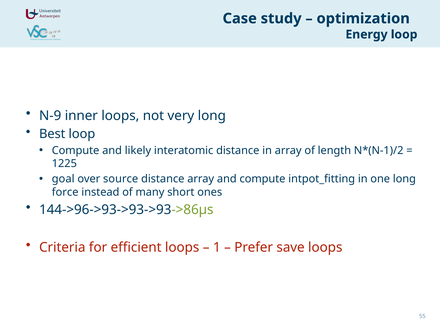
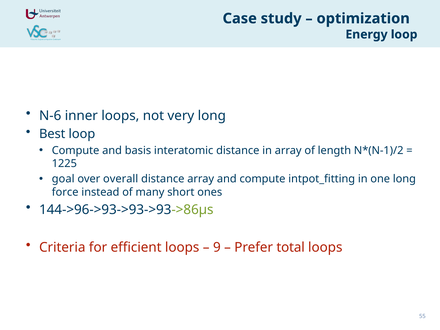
N-9: N-9 -> N-6
likely: likely -> basis
source: source -> overall
1: 1 -> 9
save: save -> total
